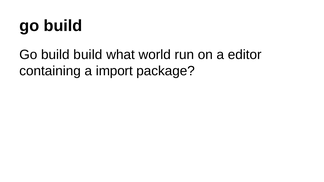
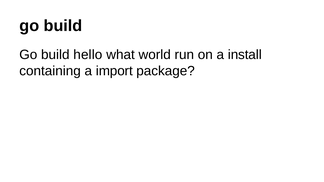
build build: build -> hello
editor: editor -> install
